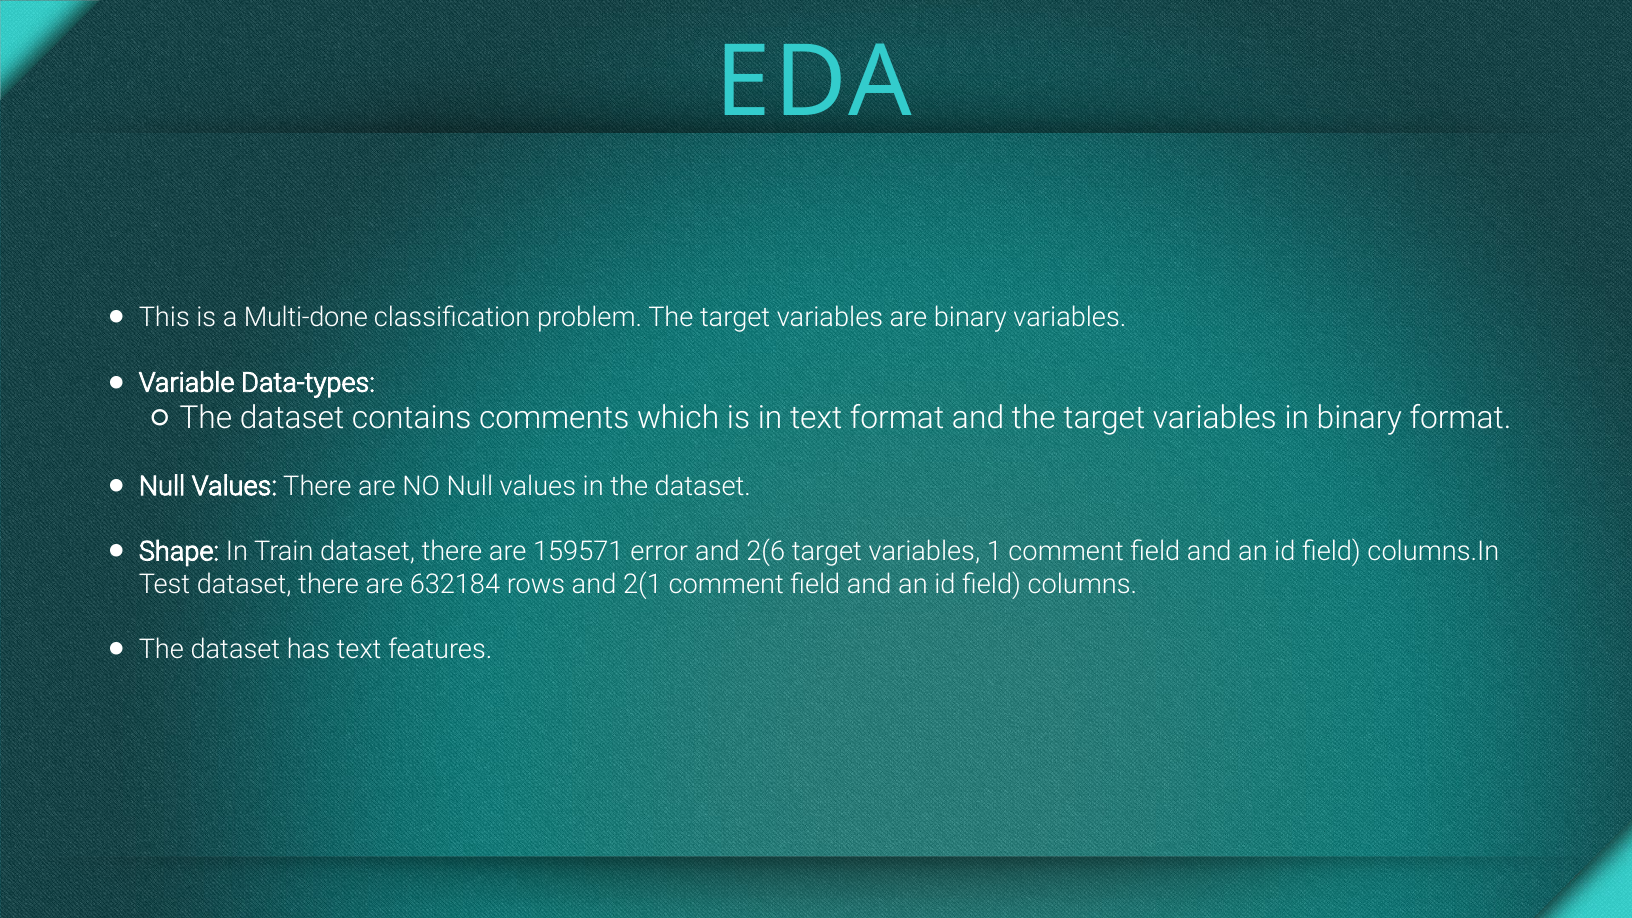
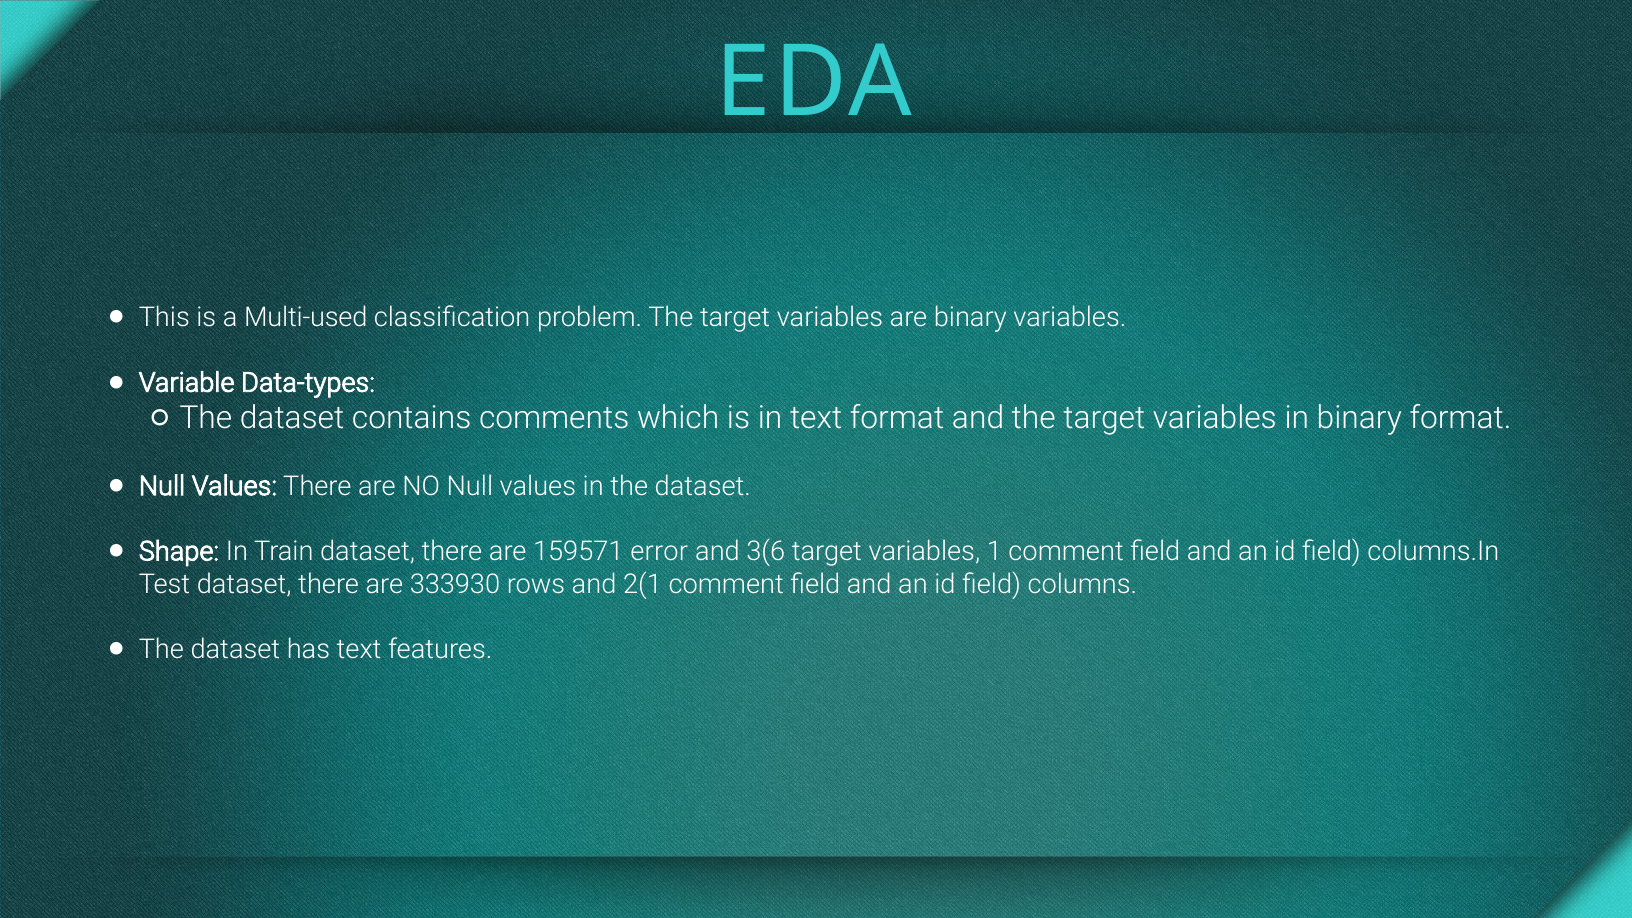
Multi-done: Multi-done -> Multi-used
2(6: 2(6 -> 3(6
632184: 632184 -> 333930
